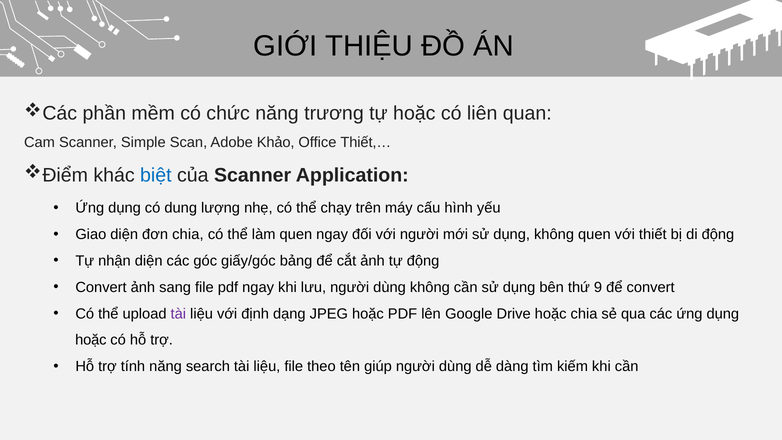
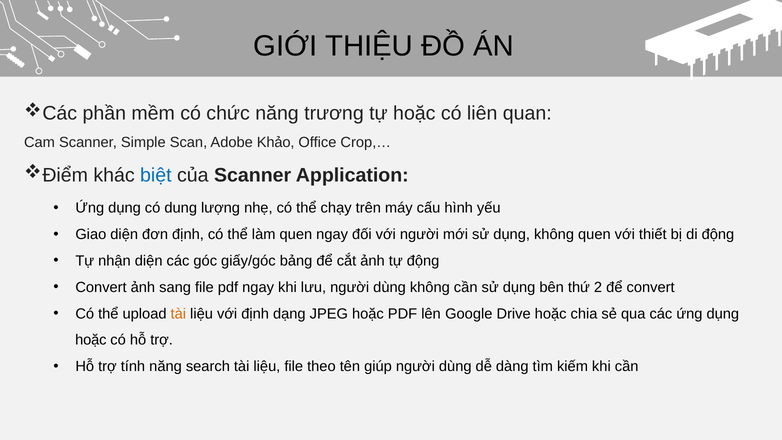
Thiết,…: Thiết,… -> Crop,…
đơn chia: chia -> định
9: 9 -> 2
tài at (178, 314) colour: purple -> orange
